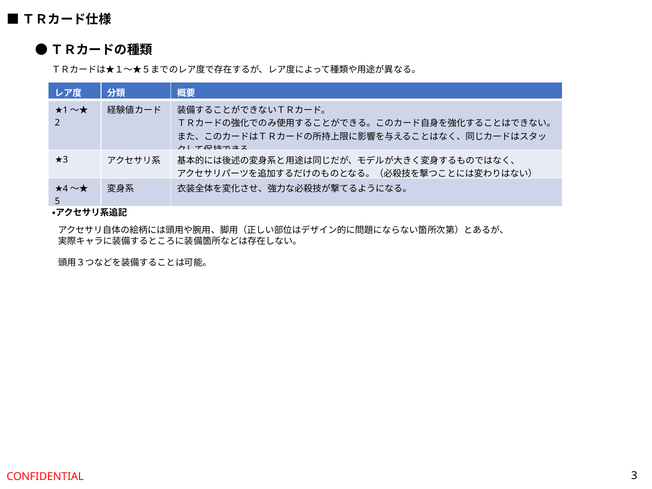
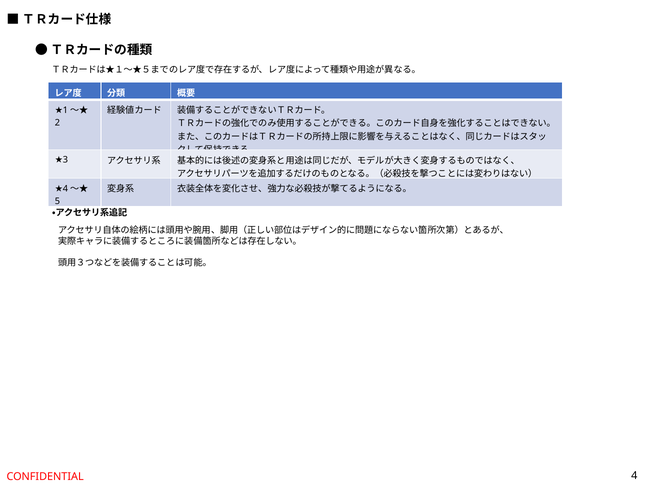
3: 3 -> 4
